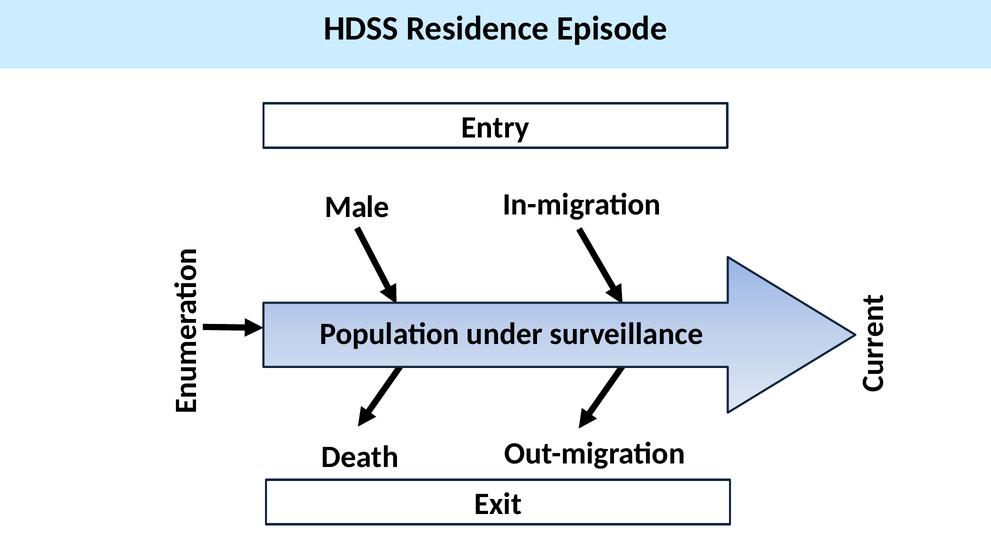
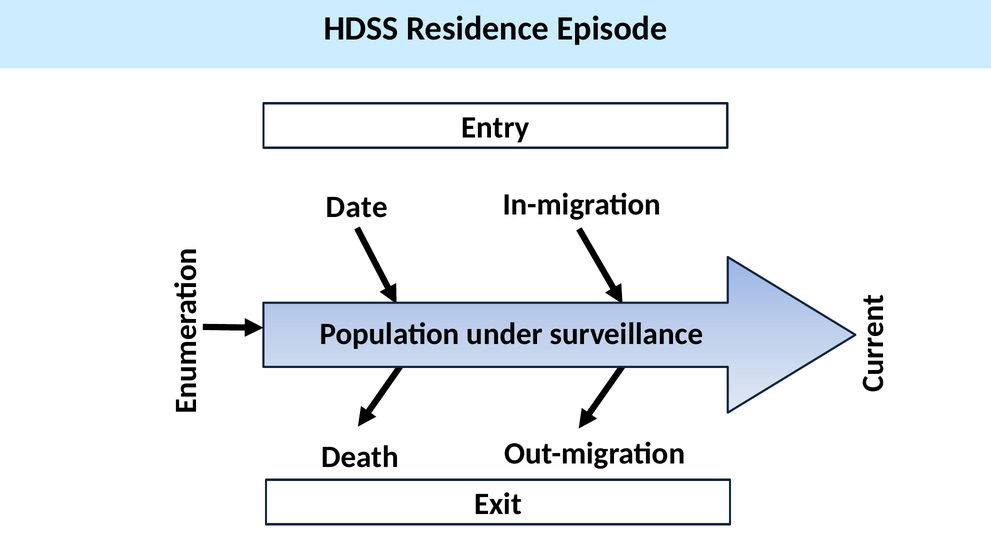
Male: Male -> Date
